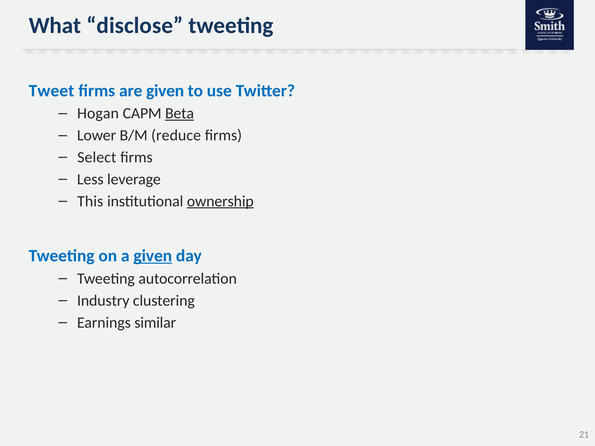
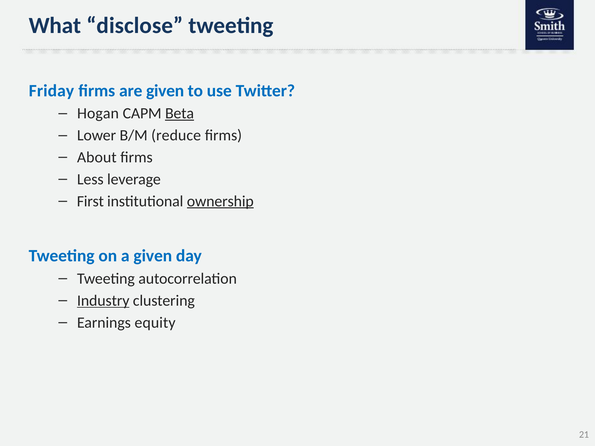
Tweet: Tweet -> Friday
Select: Select -> About
This: This -> First
given at (153, 256) underline: present -> none
Industry underline: none -> present
similar: similar -> equity
